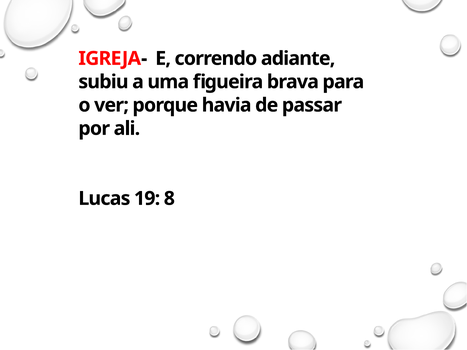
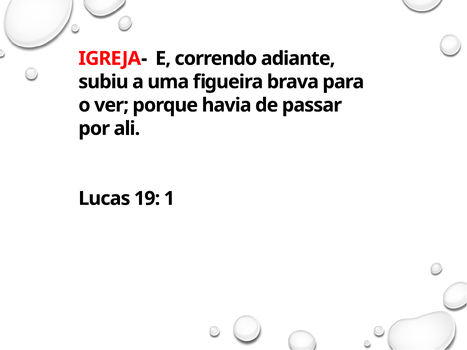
8: 8 -> 1
